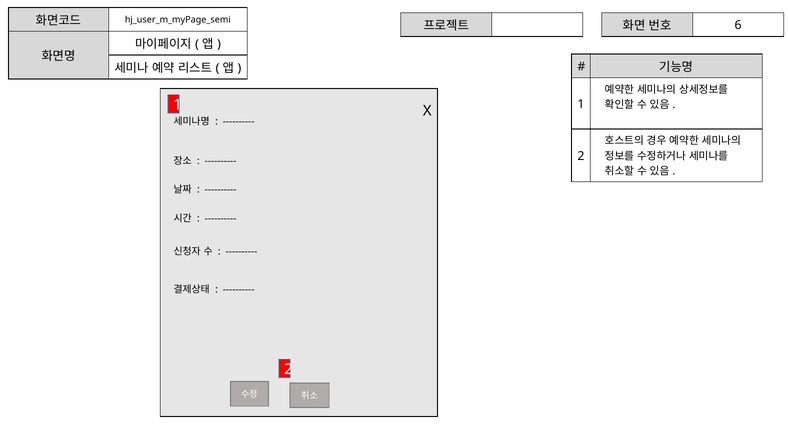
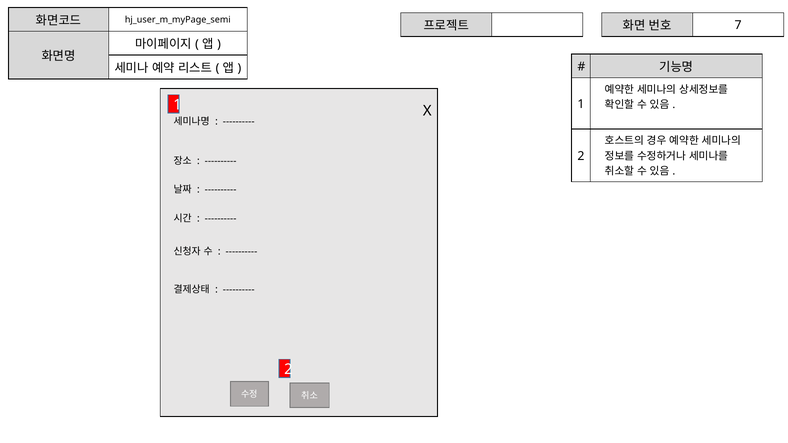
6: 6 -> 7
